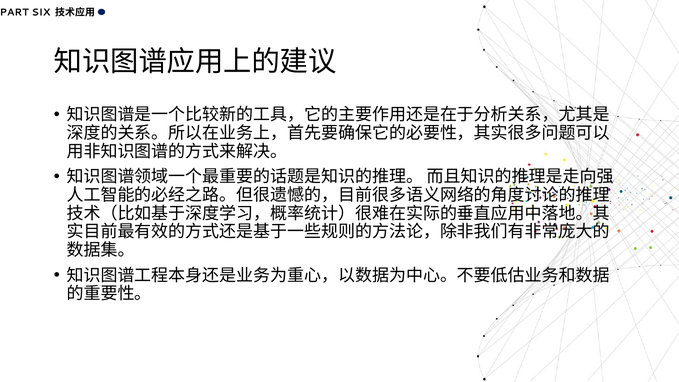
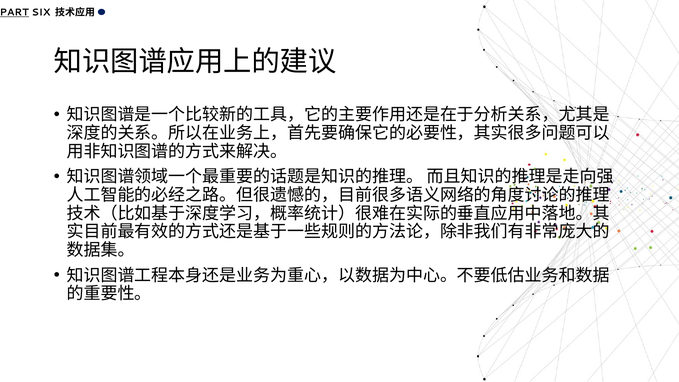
PART underline: none -> present
